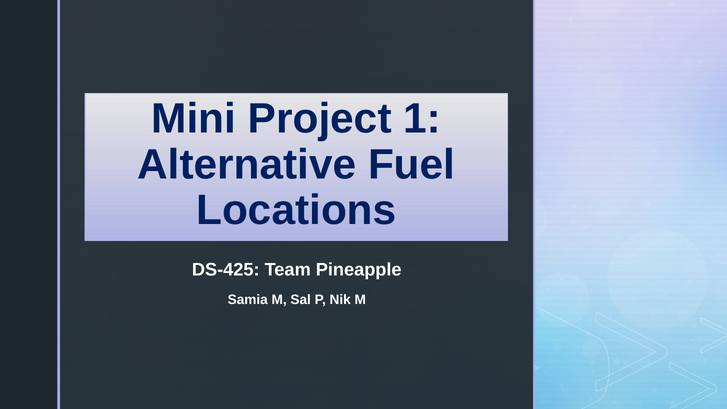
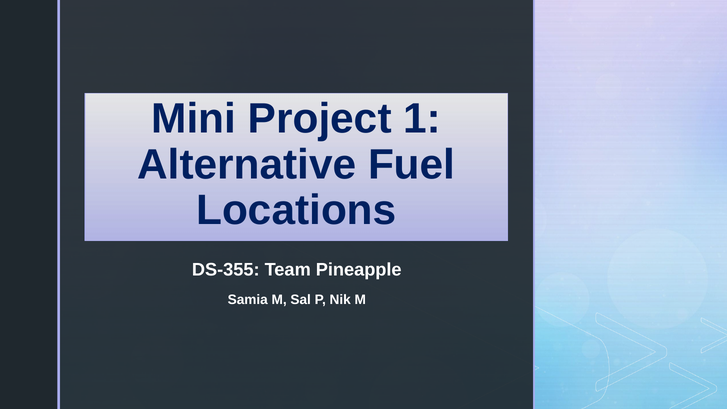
DS-425: DS-425 -> DS-355
